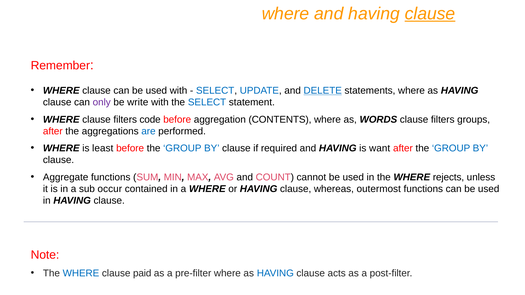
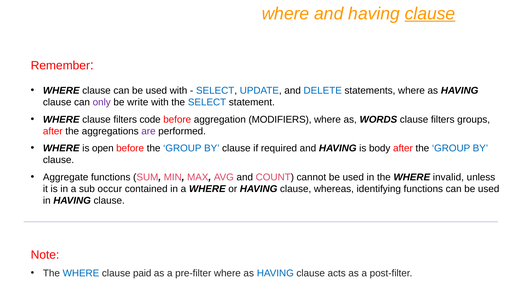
DELETE underline: present -> none
CONTENTS: CONTENTS -> MODIFIERS
are colour: blue -> purple
least: least -> open
want: want -> body
rejects: rejects -> invalid
outermost: outermost -> identifying
